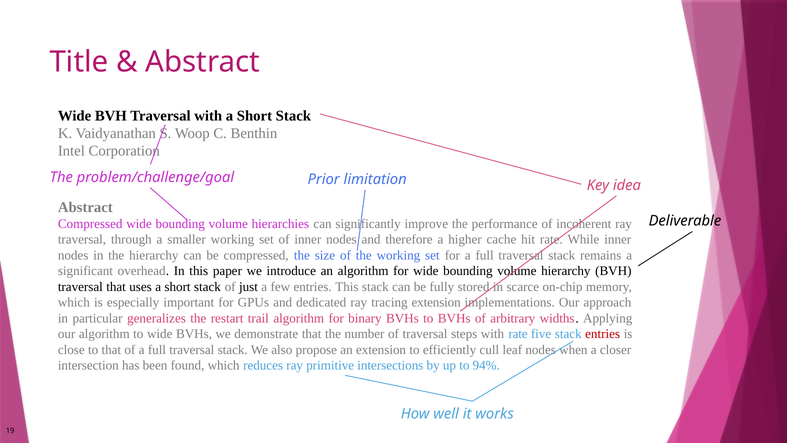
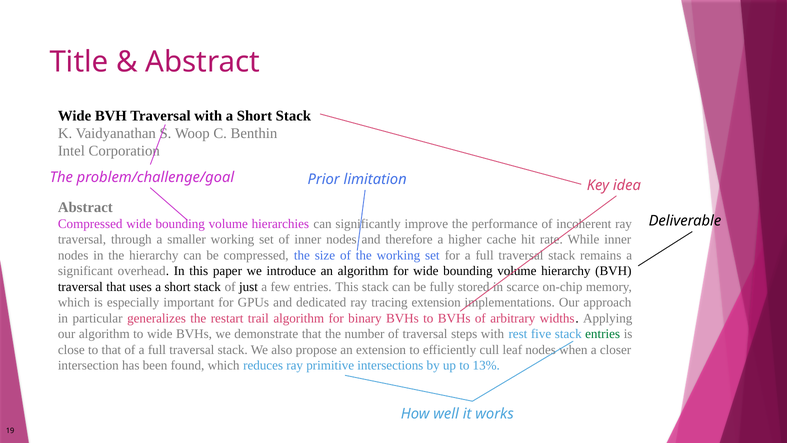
with rate: rate -> rest
entries at (603, 334) colour: red -> green
94%: 94% -> 13%
